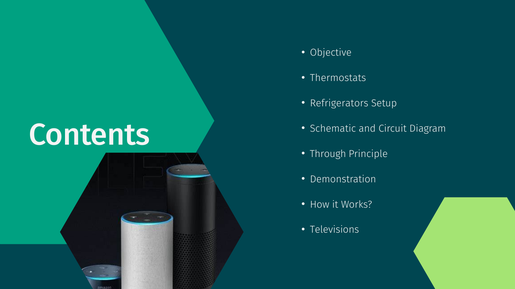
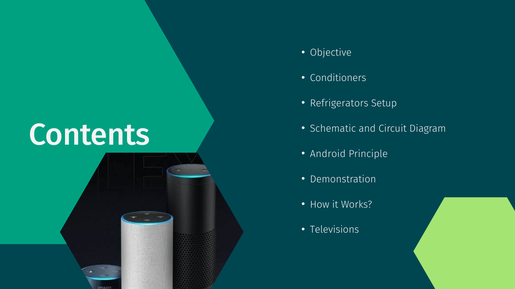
Thermostats: Thermostats -> Conditioners
Through: Through -> Android
